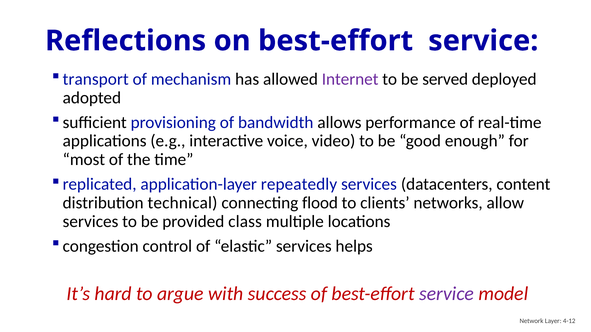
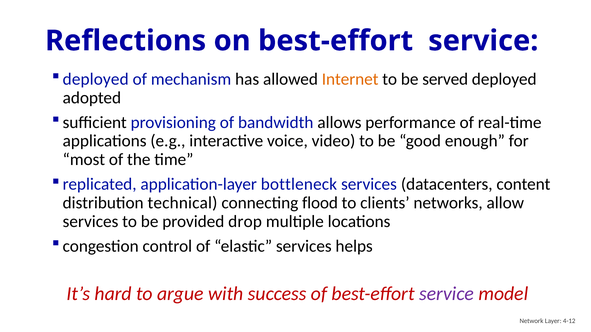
transport at (96, 79): transport -> deployed
Internet colour: purple -> orange
repeatedly: repeatedly -> bottleneck
class: class -> drop
